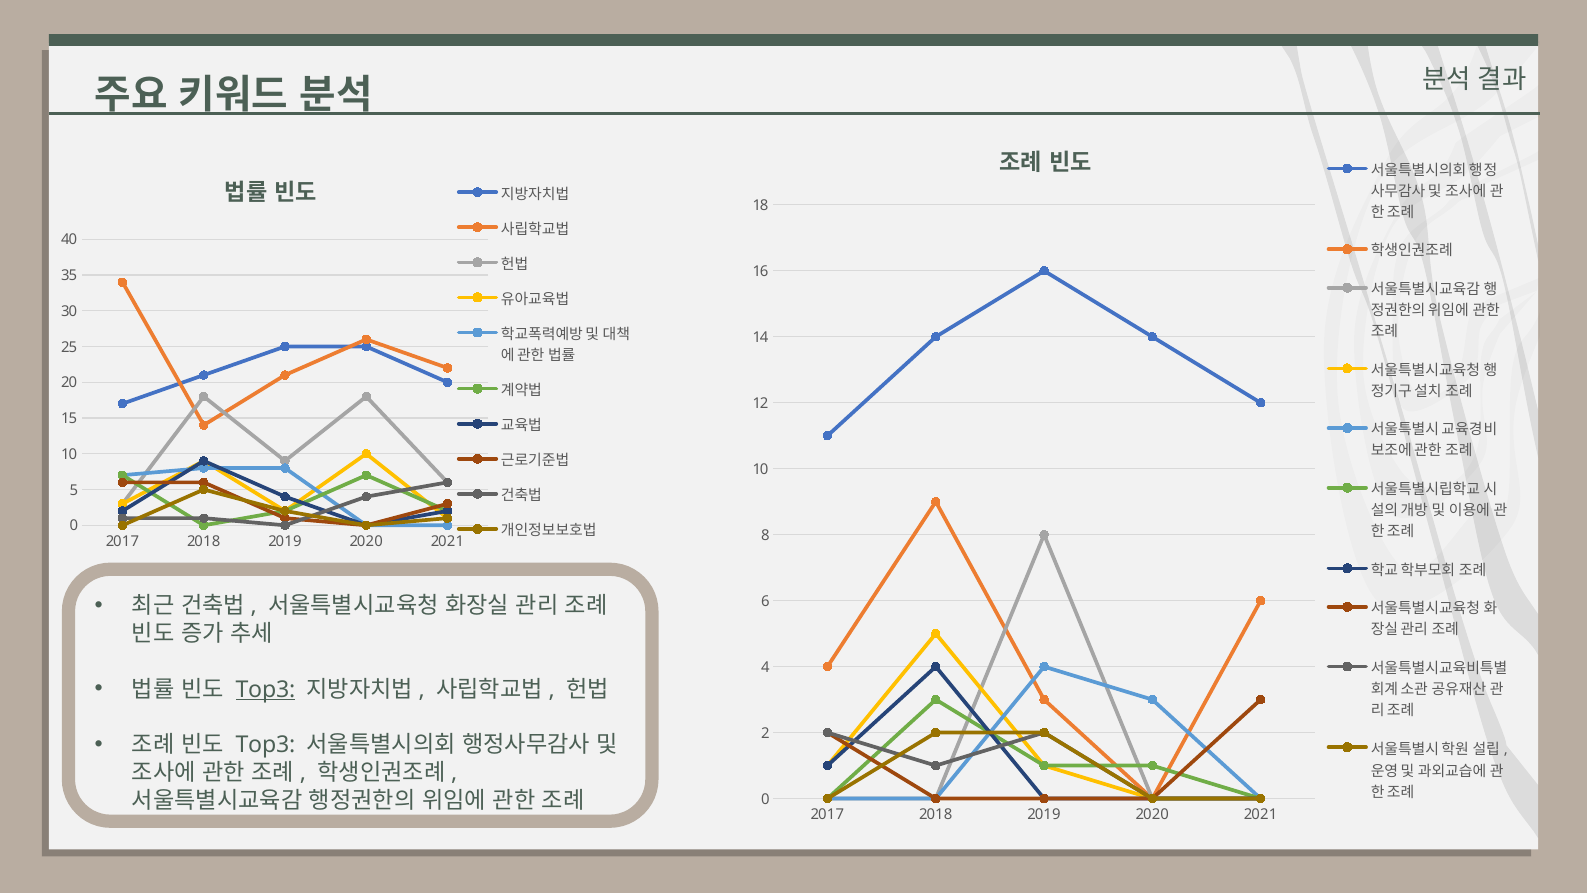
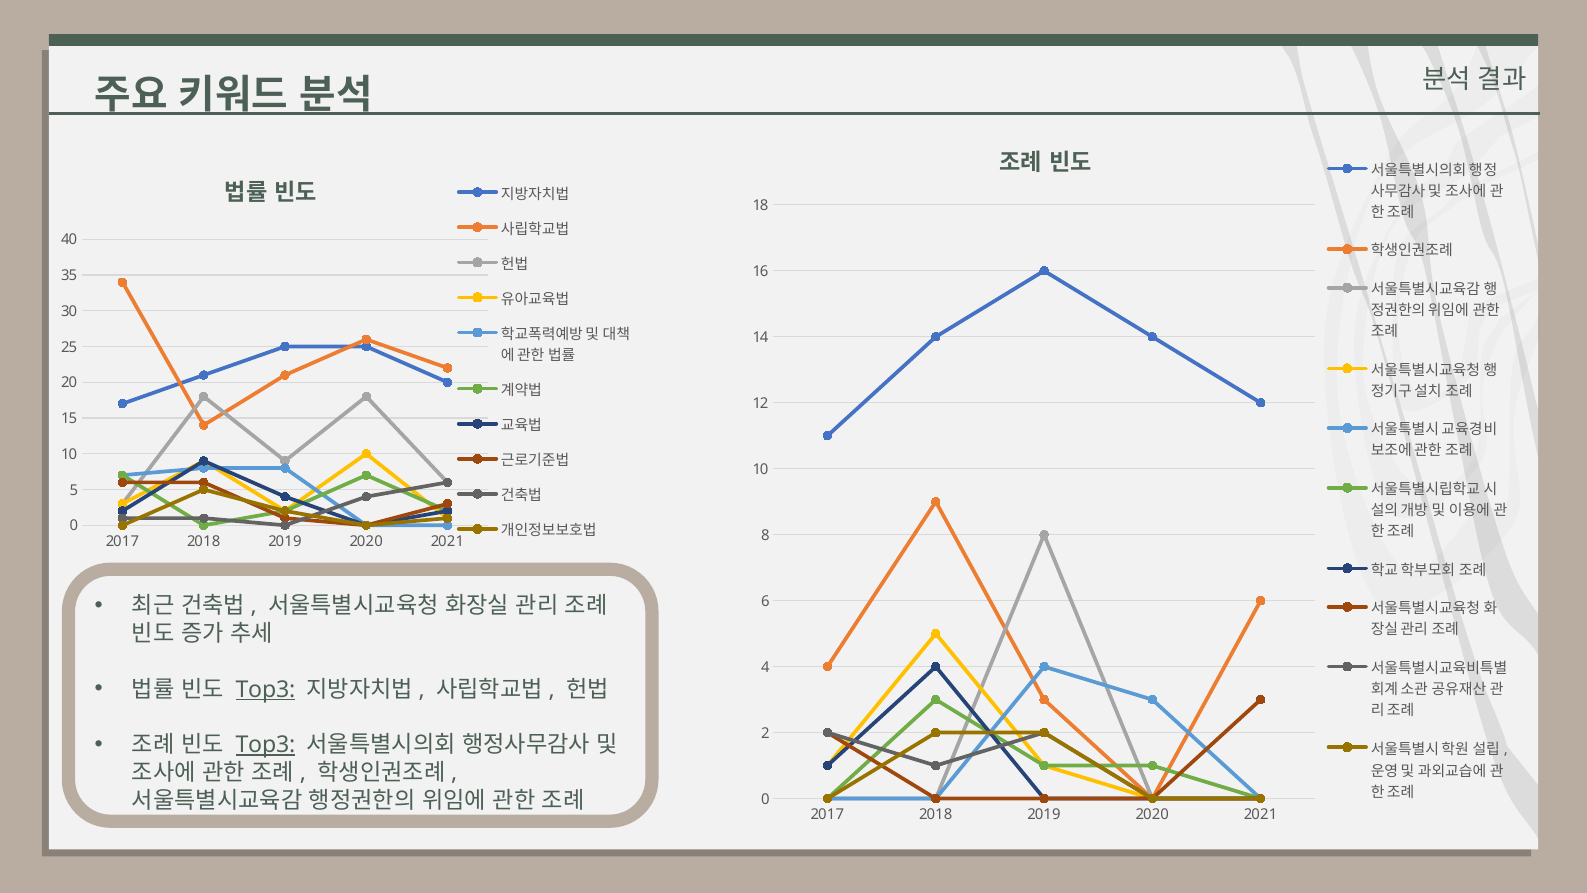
Top3 at (265, 745) underline: none -> present
